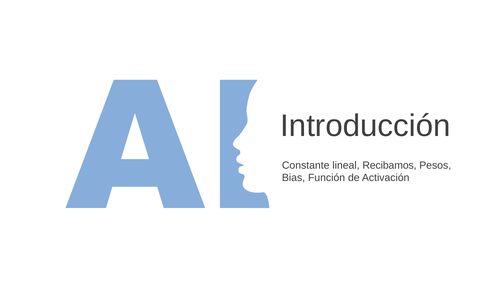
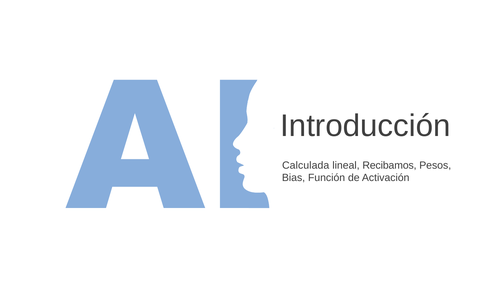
Constante: Constante -> Calculada
